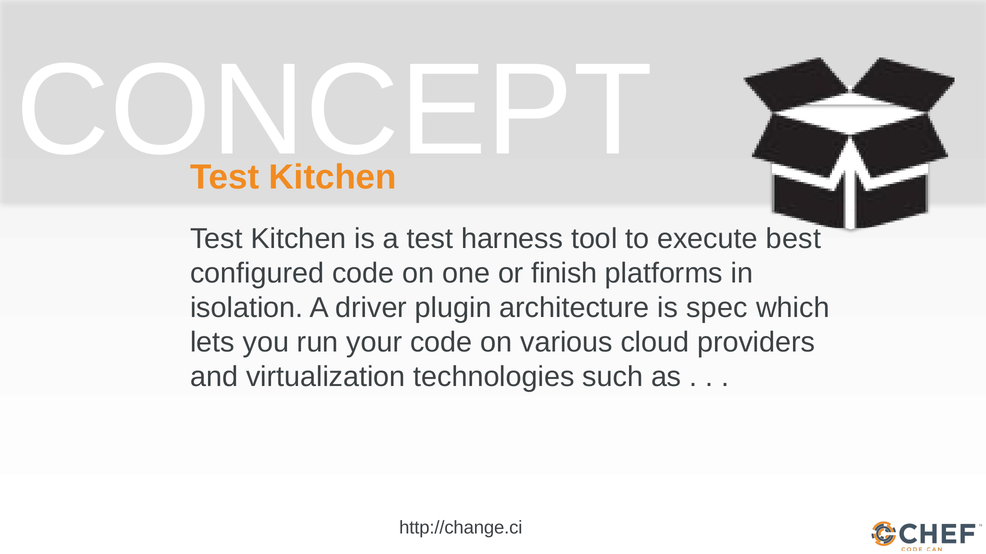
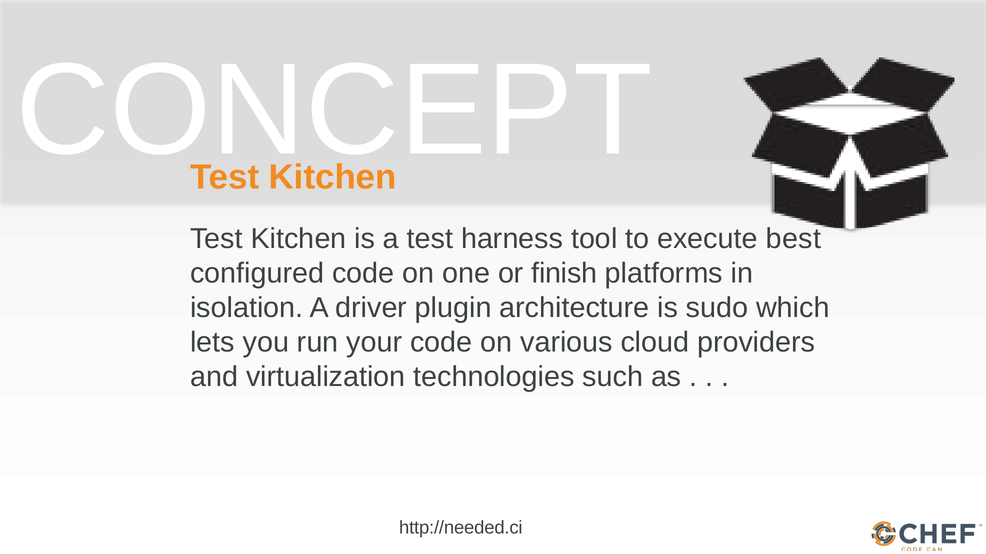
spec: spec -> sudo
http://change.ci: http://change.ci -> http://needed.ci
